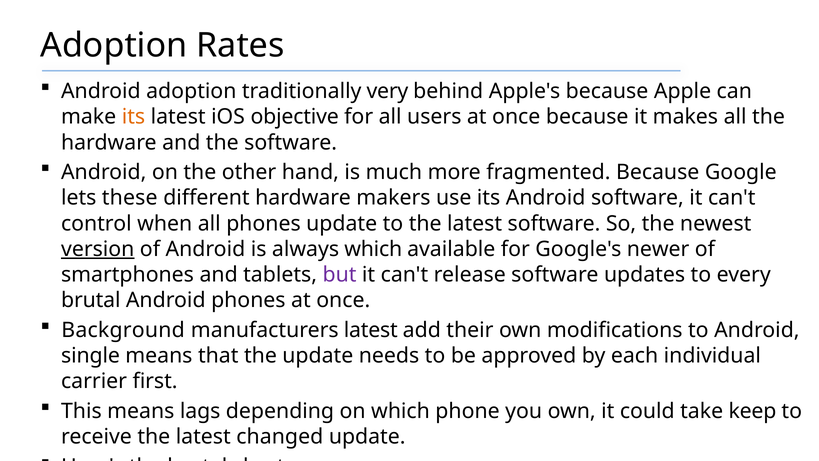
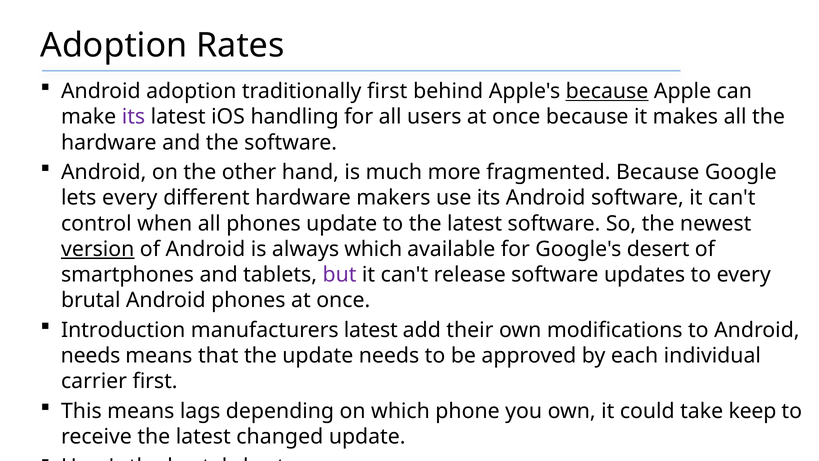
traditionally very: very -> first
because at (607, 91) underline: none -> present
its at (133, 117) colour: orange -> purple
objective: objective -> handling
lets these: these -> every
newer: newer -> desert
Background at (123, 330): Background -> Introduction
single at (90, 356): single -> needs
